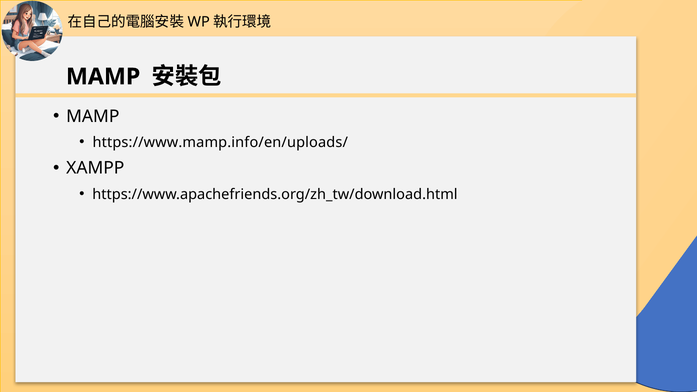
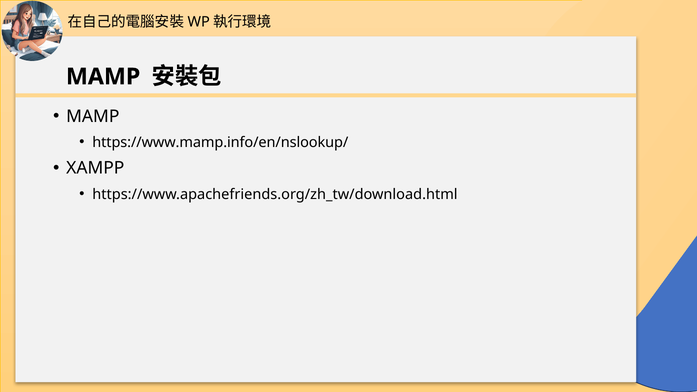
https://www.mamp.info/en/uploads/: https://www.mamp.info/en/uploads/ -> https://www.mamp.info/en/nslookup/
